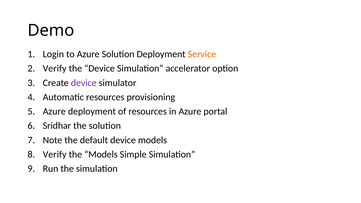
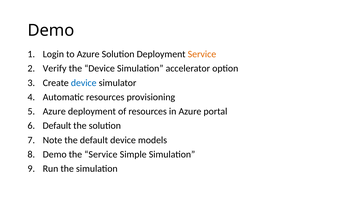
device at (84, 83) colour: purple -> blue
Sridhar at (57, 126): Sridhar -> Default
Verify at (55, 154): Verify -> Demo
the Models: Models -> Service
